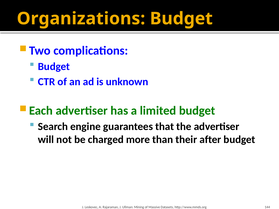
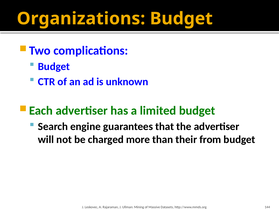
after: after -> from
